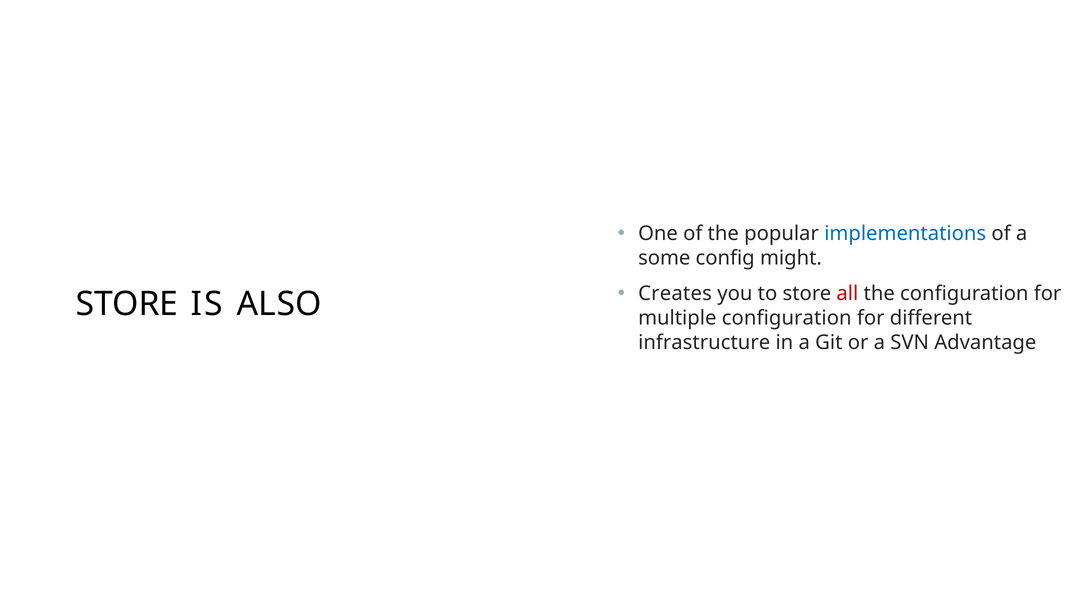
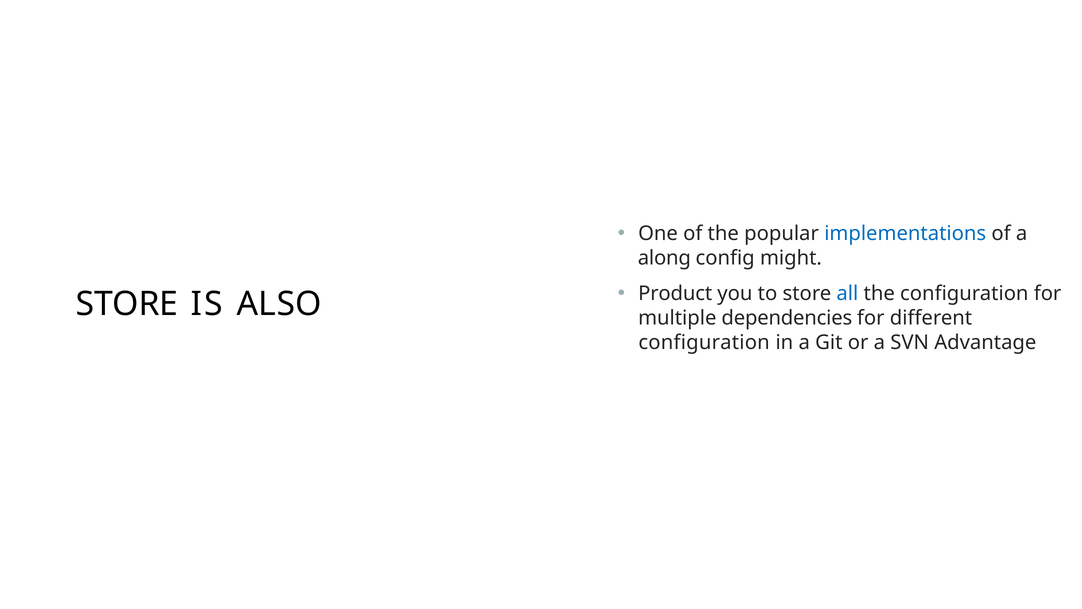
some: some -> along
Creates: Creates -> Product
all colour: red -> blue
multiple configuration: configuration -> dependencies
infrastructure at (704, 342): infrastructure -> configuration
